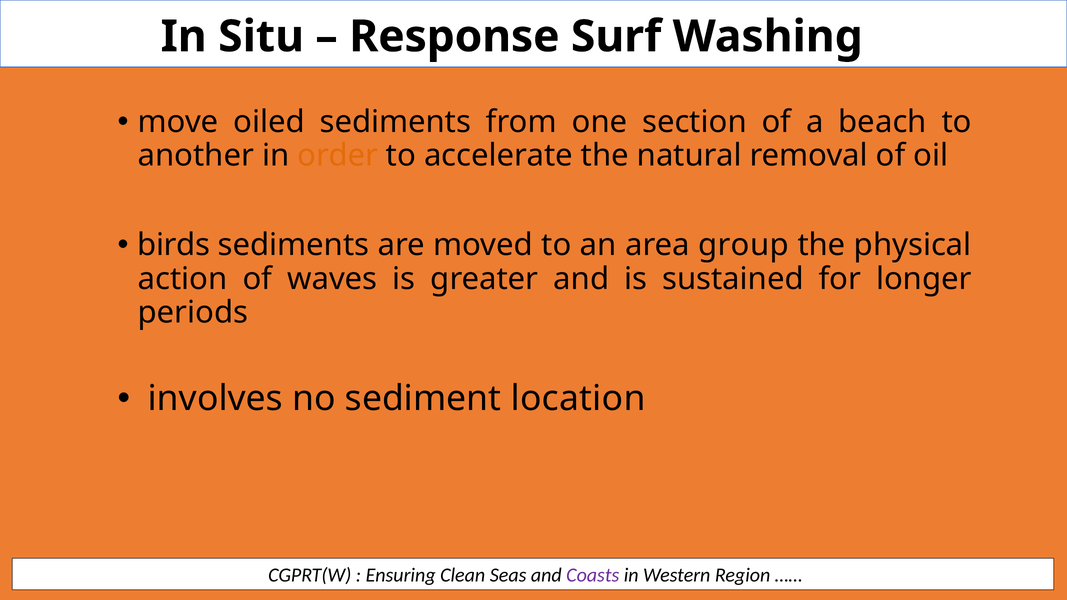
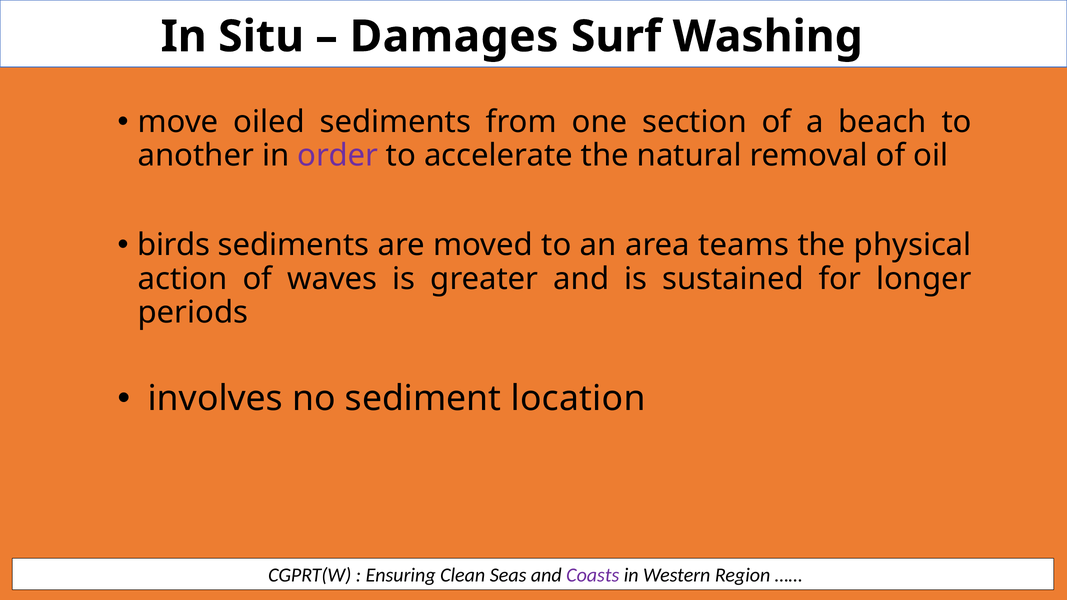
Response: Response -> Damages
order colour: orange -> purple
group: group -> teams
